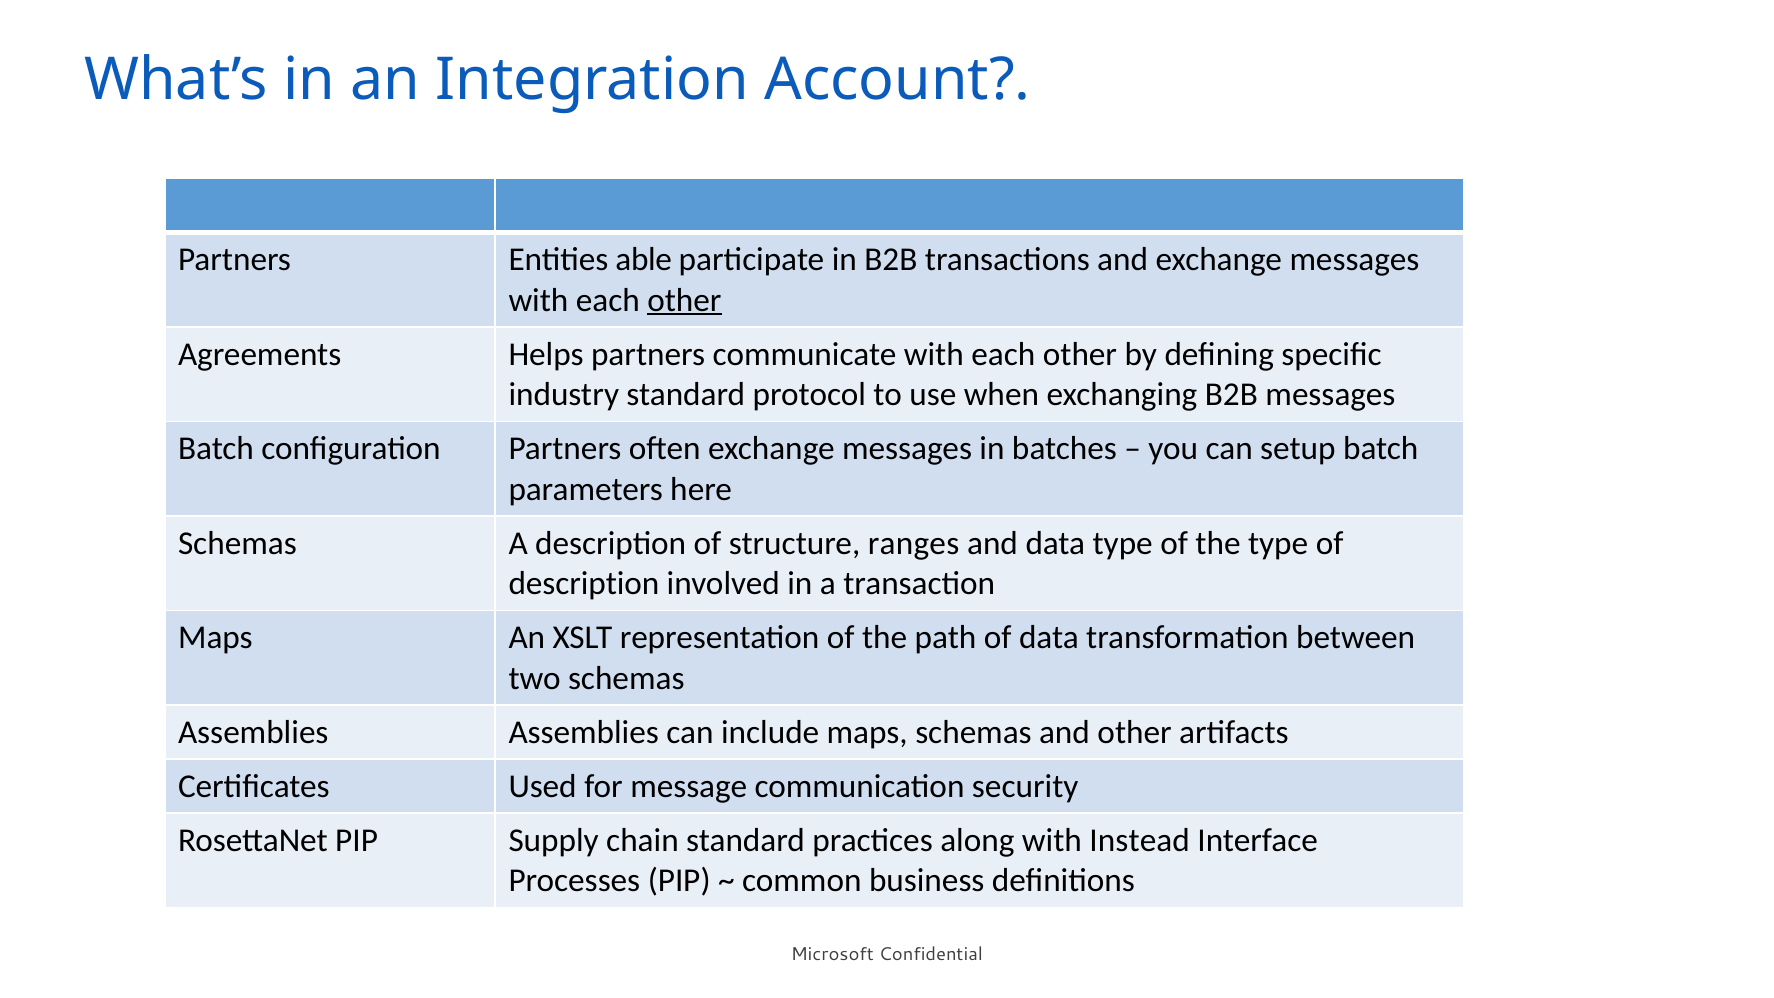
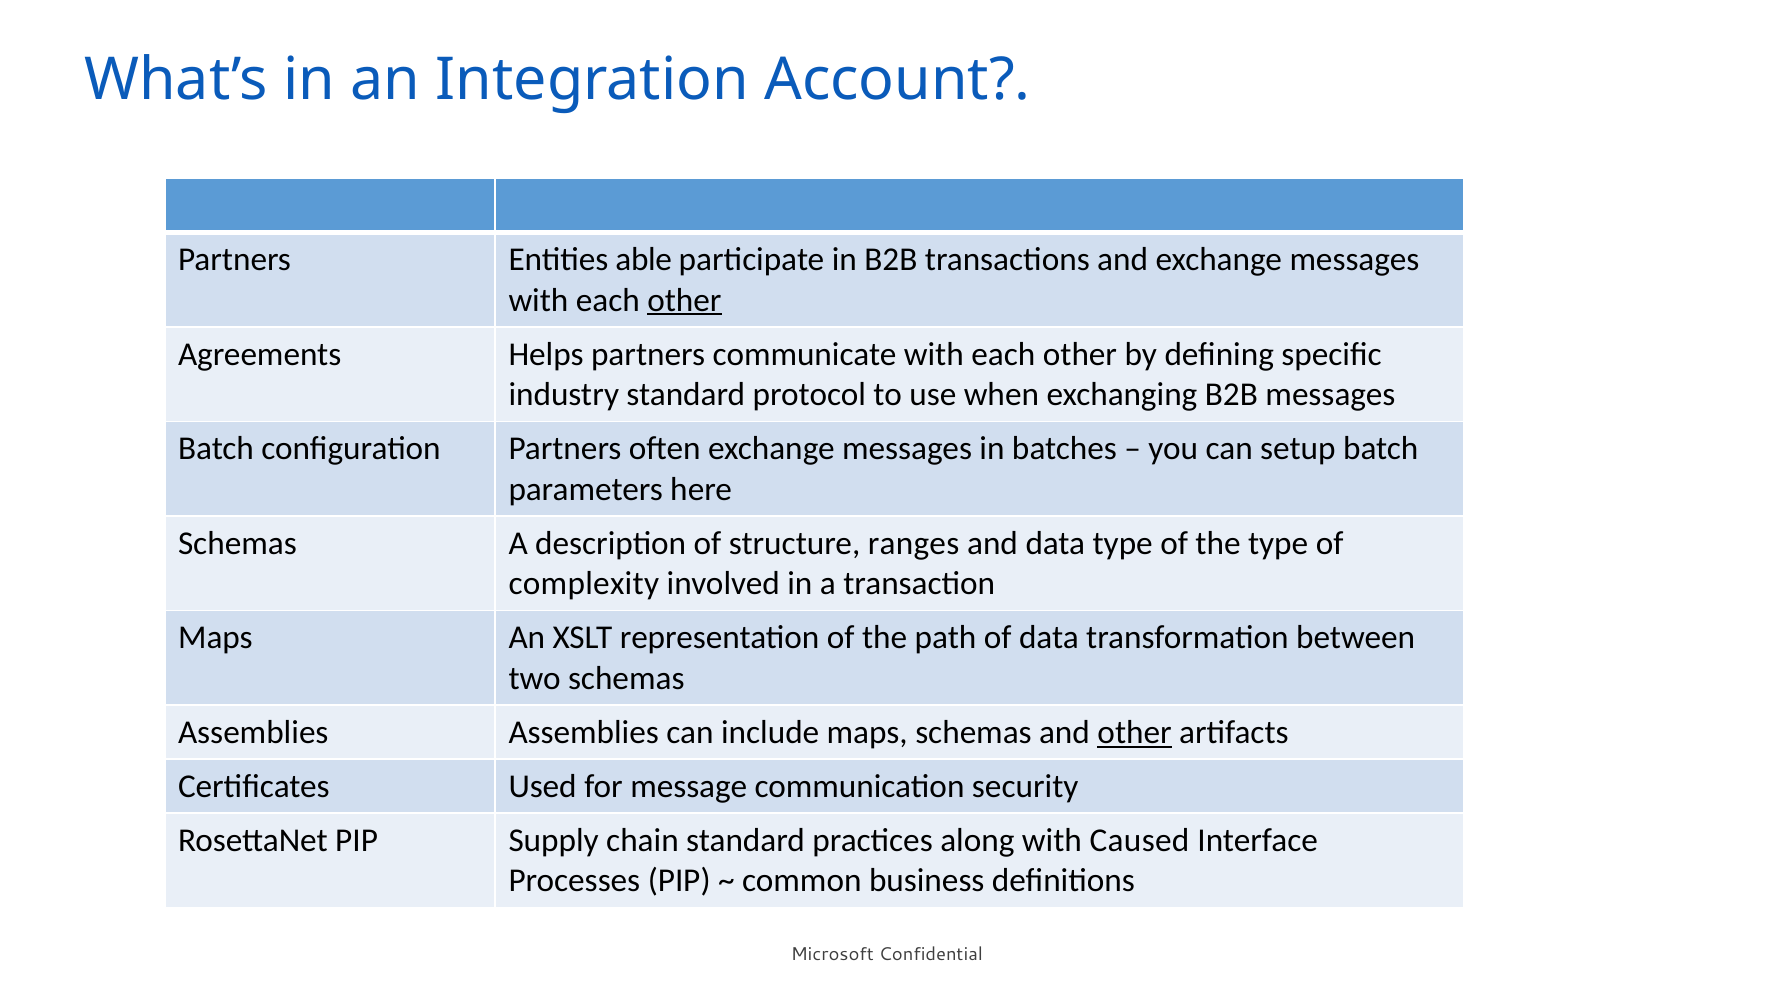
description at (584, 584): description -> complexity
other at (1135, 732) underline: none -> present
Instead: Instead -> Caused
